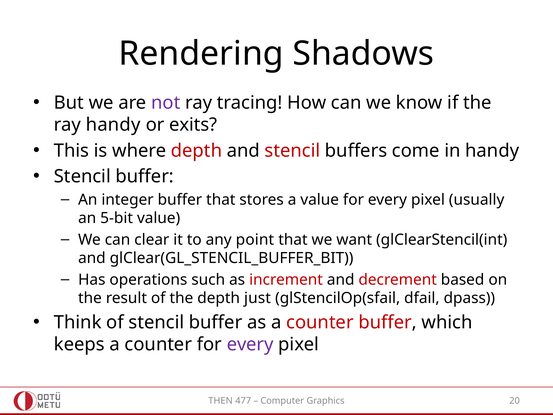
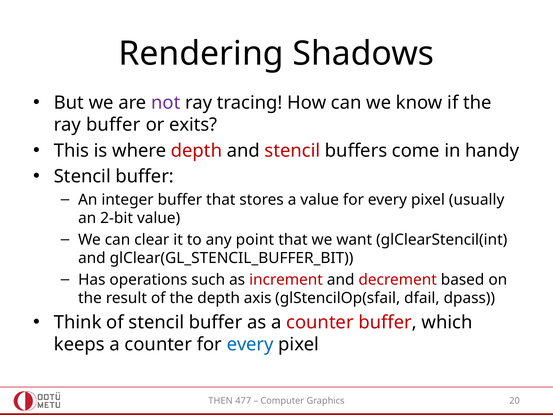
ray handy: handy -> buffer
5-bit: 5-bit -> 2-bit
just: just -> axis
every at (250, 344) colour: purple -> blue
